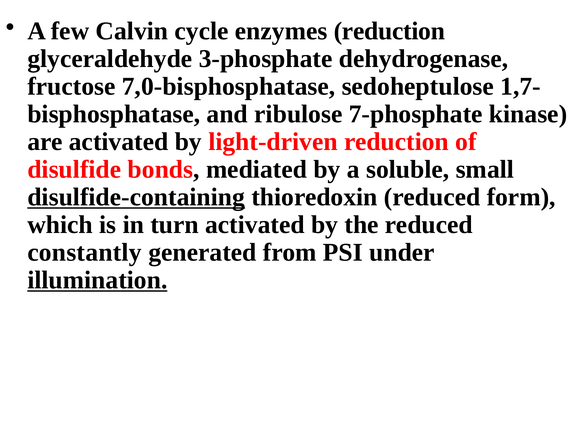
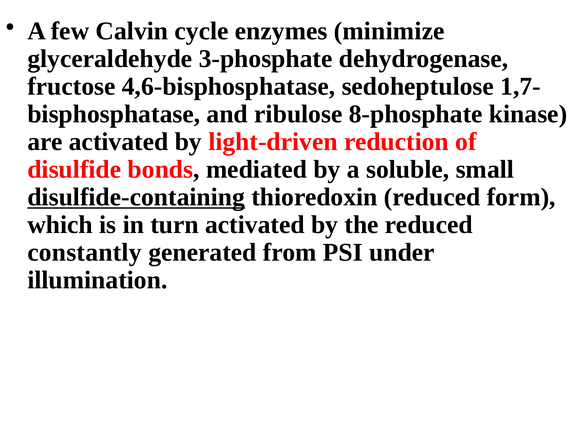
enzymes reduction: reduction -> minimize
7,0-bisphosphatase: 7,0-bisphosphatase -> 4,6-bisphosphatase
7-phosphate: 7-phosphate -> 8-phosphate
illumination underline: present -> none
